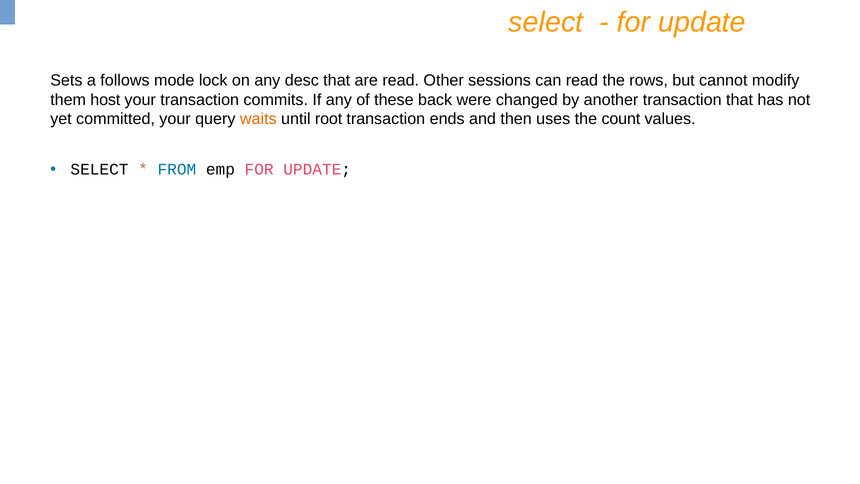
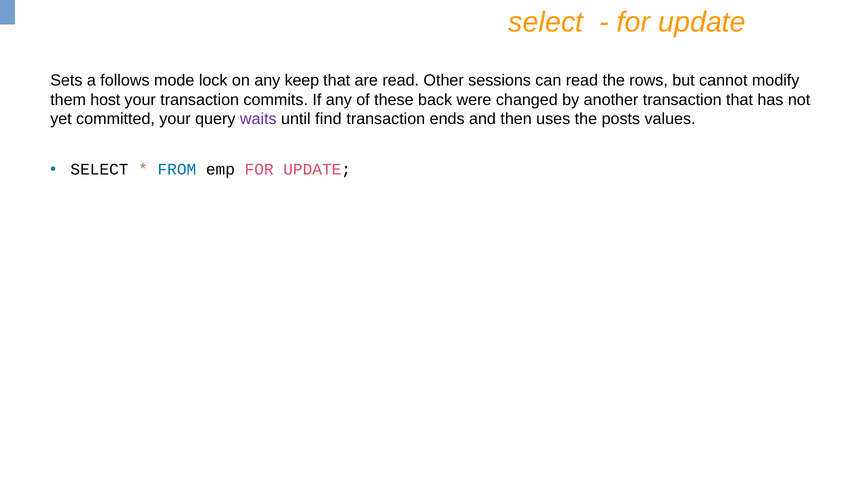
desc: desc -> keep
waits colour: orange -> purple
root: root -> find
count: count -> posts
